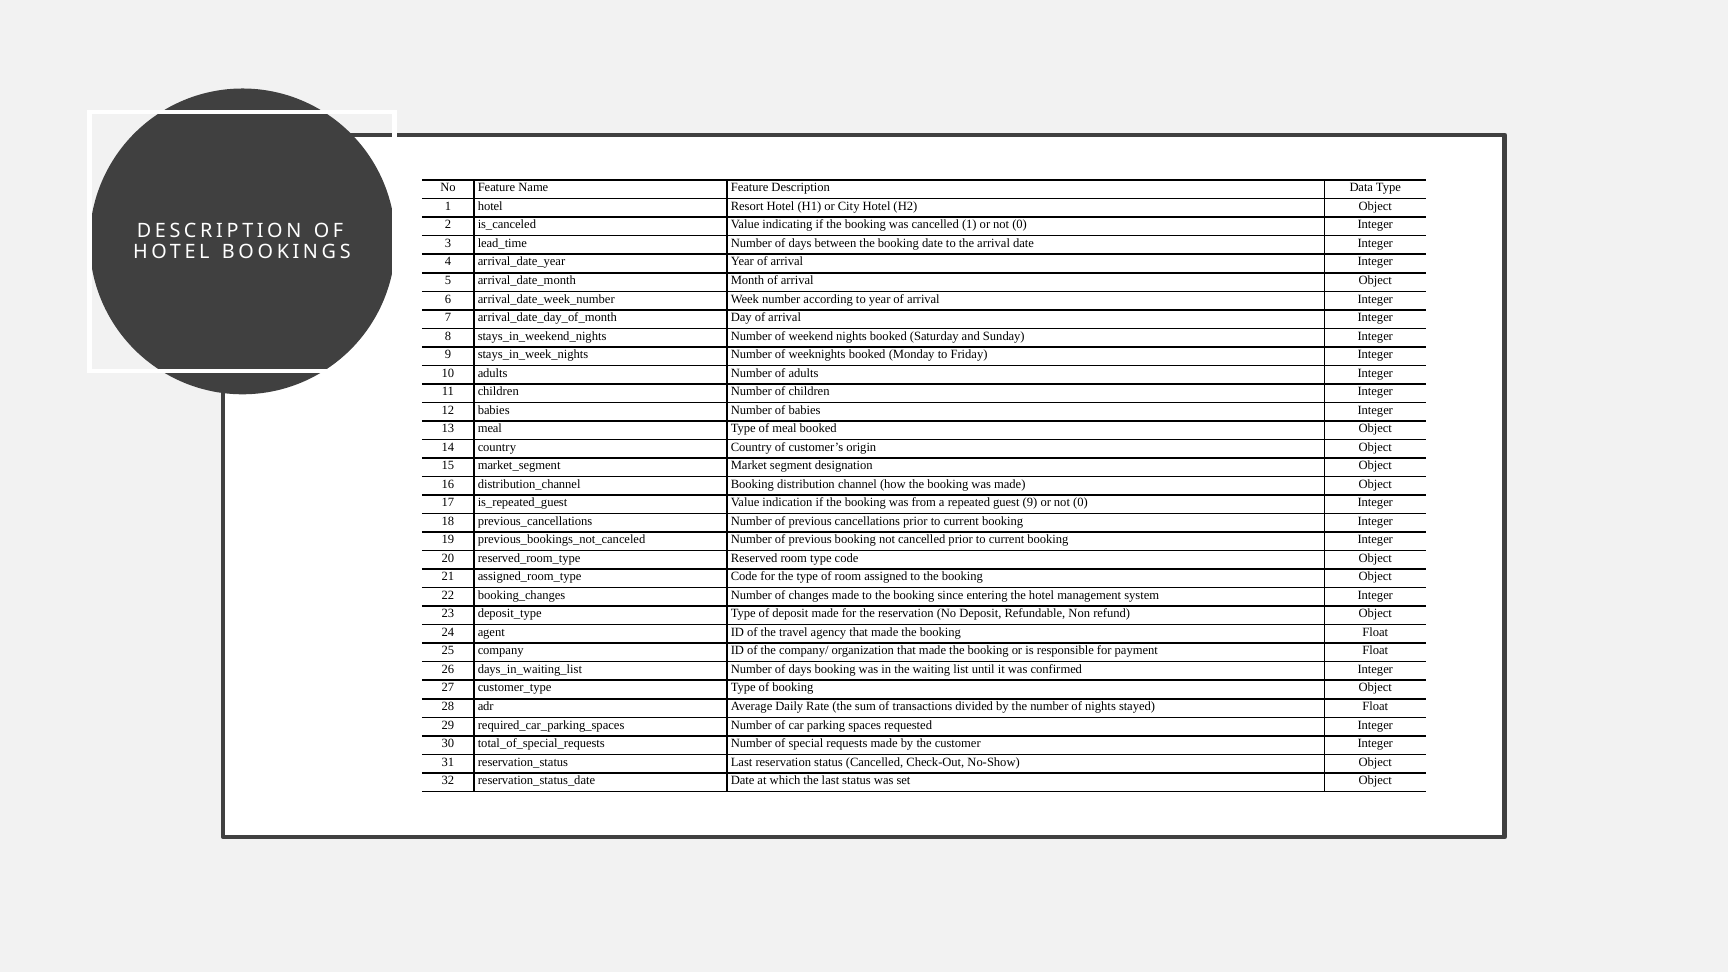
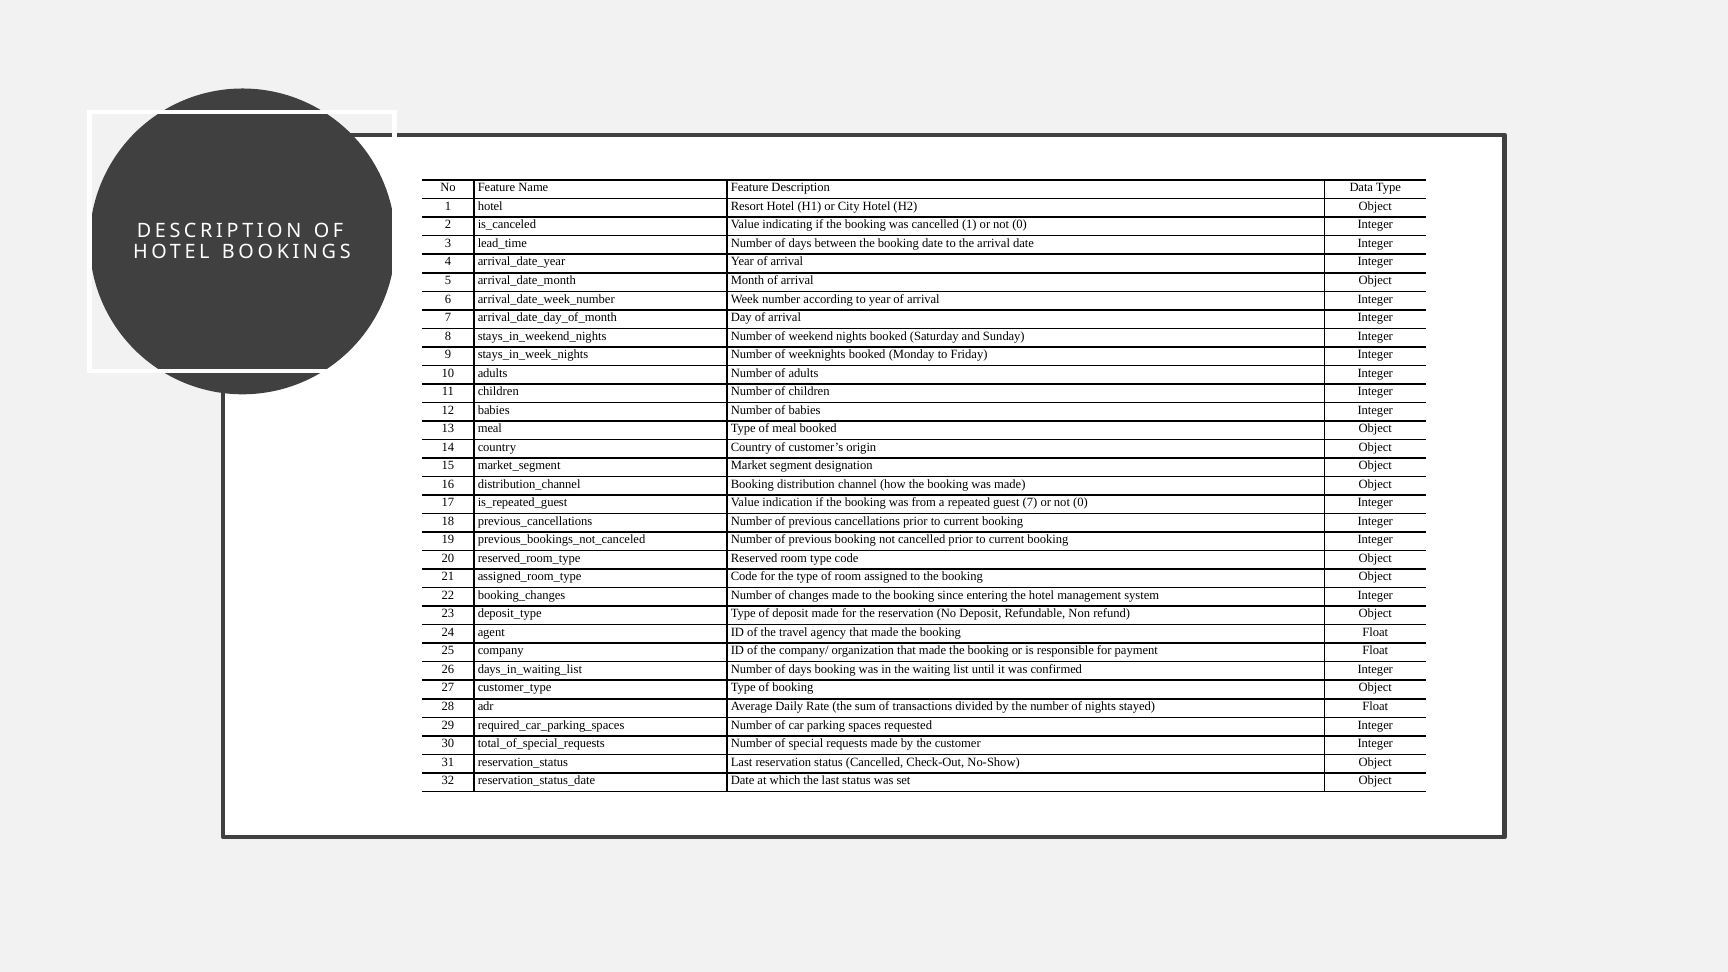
guest 9: 9 -> 7
